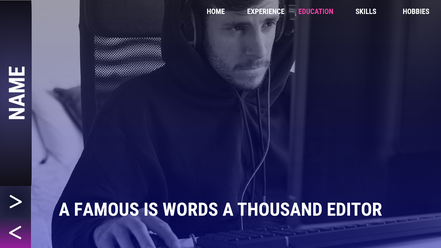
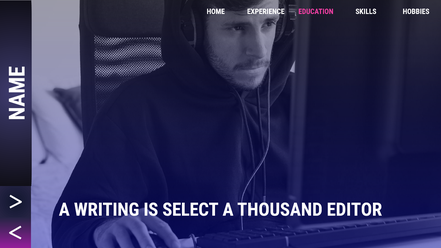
FAMOUS: FAMOUS -> WRITING
WORDS: WORDS -> SELECT
